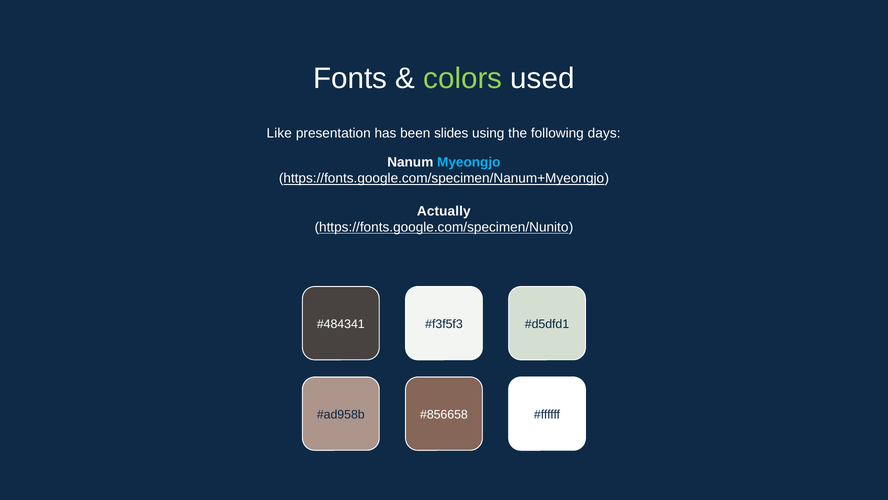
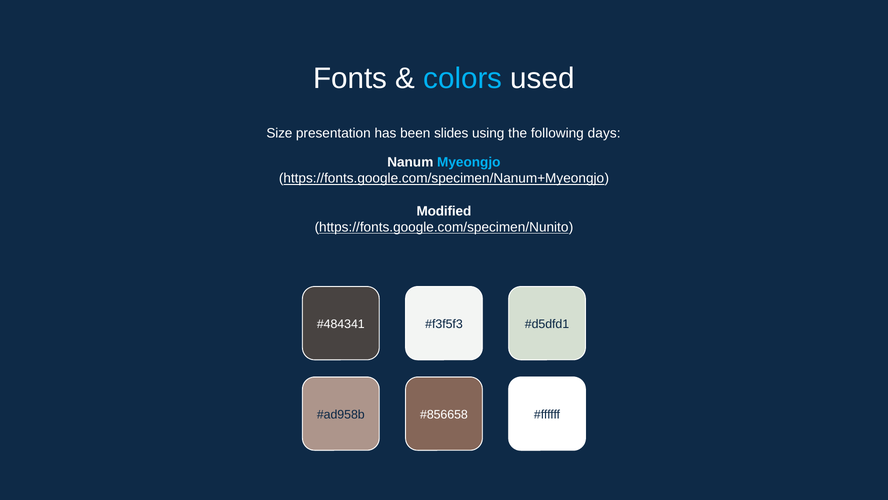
colors colour: light green -> light blue
Like: Like -> Size
Actually: Actually -> Modified
